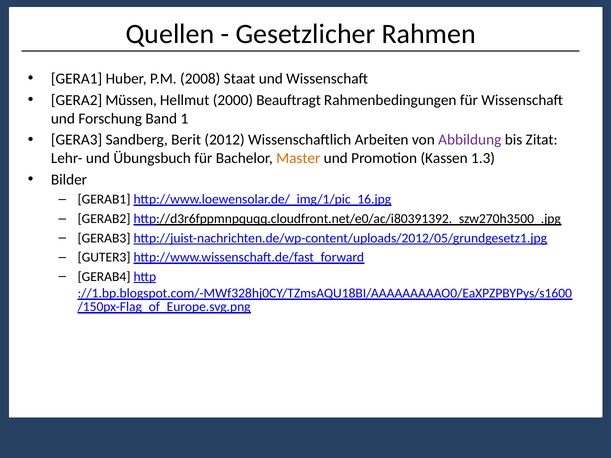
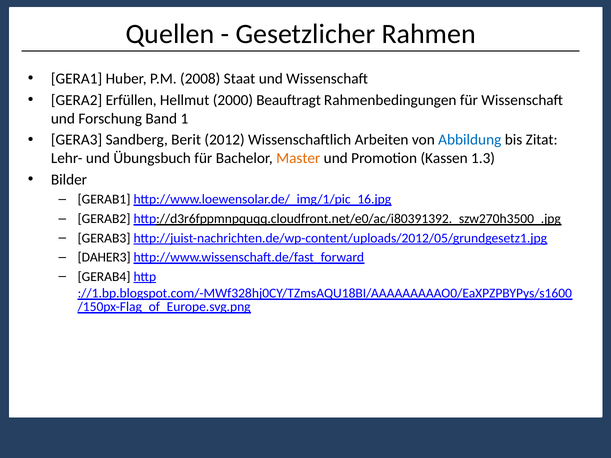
Müssen: Müssen -> Erfüllen
Abbildung colour: purple -> blue
GUTER3: GUTER3 -> DAHER3
